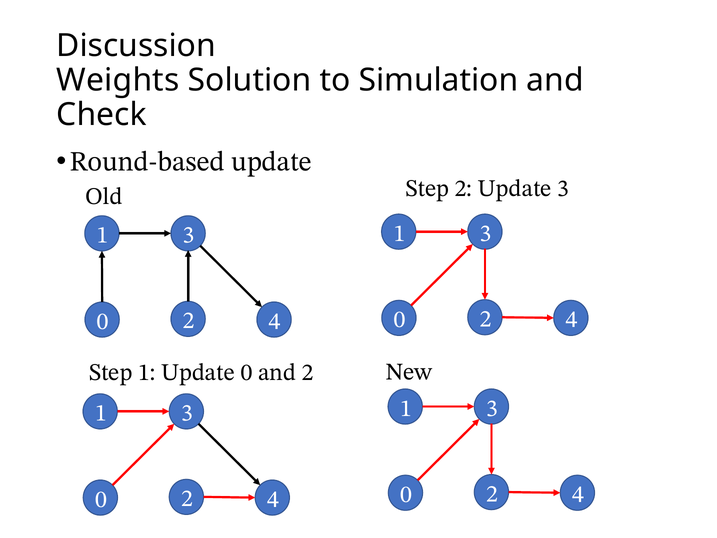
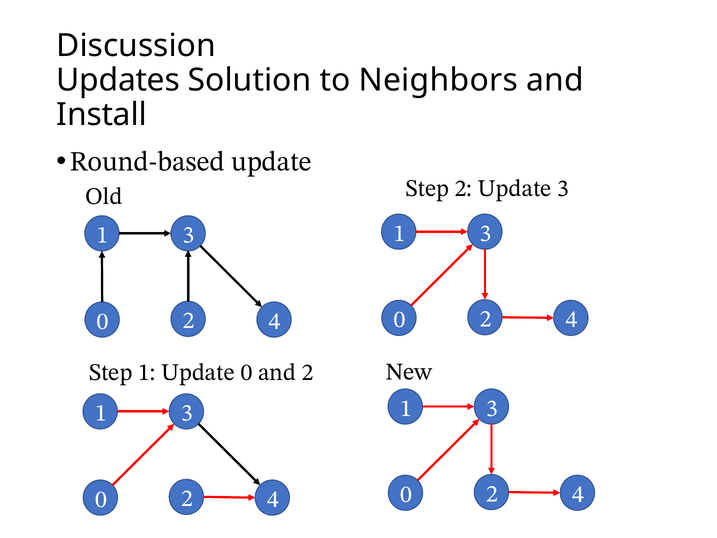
Weights: Weights -> Updates
Simulation: Simulation -> Neighbors
Check: Check -> Install
